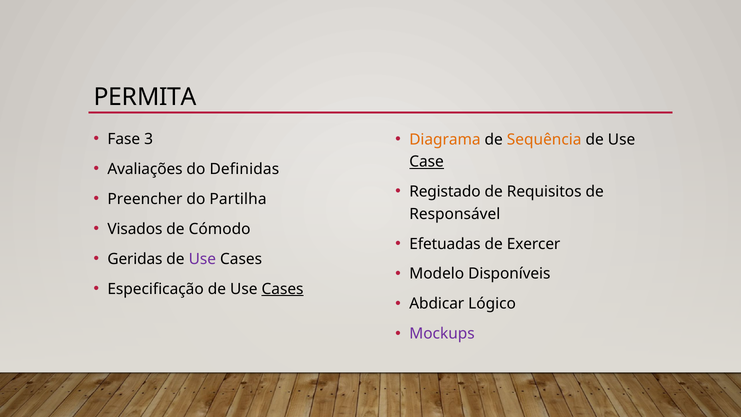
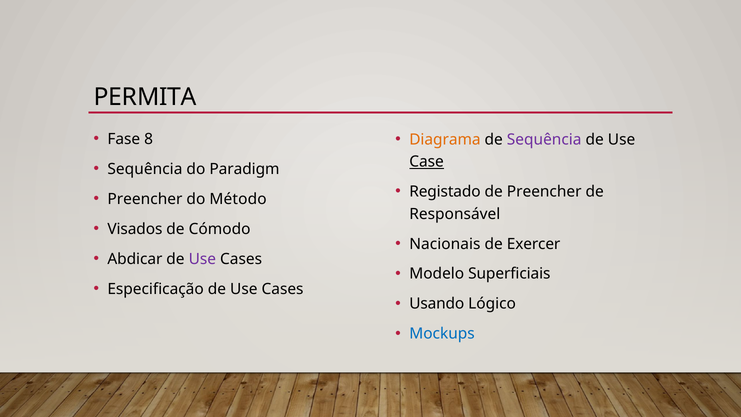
3: 3 -> 8
Sequência at (544, 139) colour: orange -> purple
Avaliações at (145, 169): Avaliações -> Sequência
Definidas: Definidas -> Paradigm
de Requisitos: Requisitos -> Preencher
Partilha: Partilha -> Método
Efetuadas: Efetuadas -> Nacionais
Geridas: Geridas -> Abdicar
Disponíveis: Disponíveis -> Superficiais
Cases at (283, 289) underline: present -> none
Abdicar: Abdicar -> Usando
Mockups colour: purple -> blue
